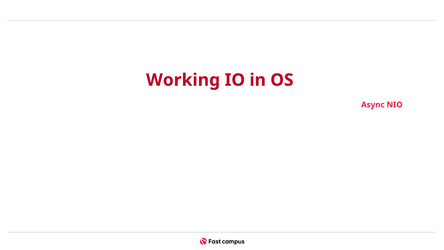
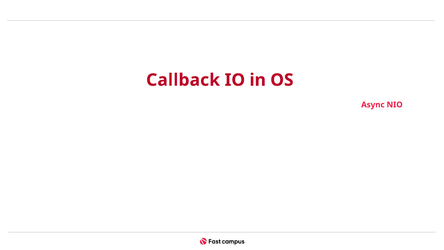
Working: Working -> Callback
